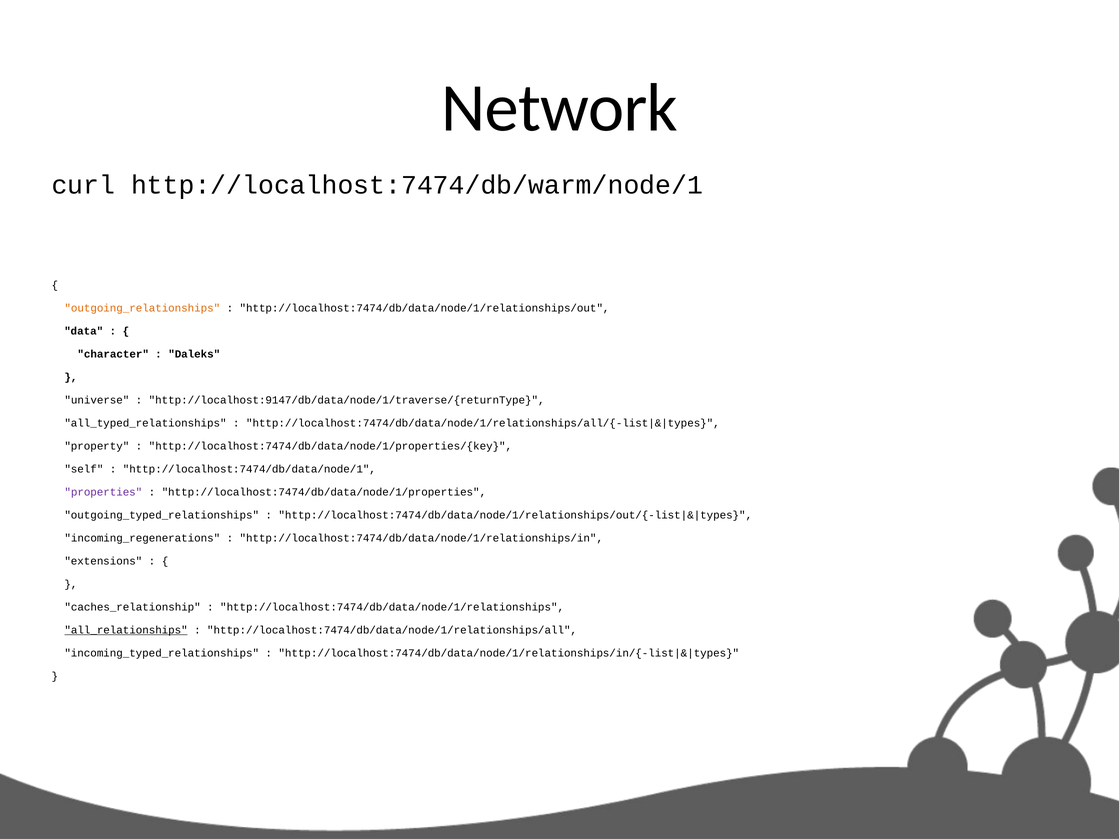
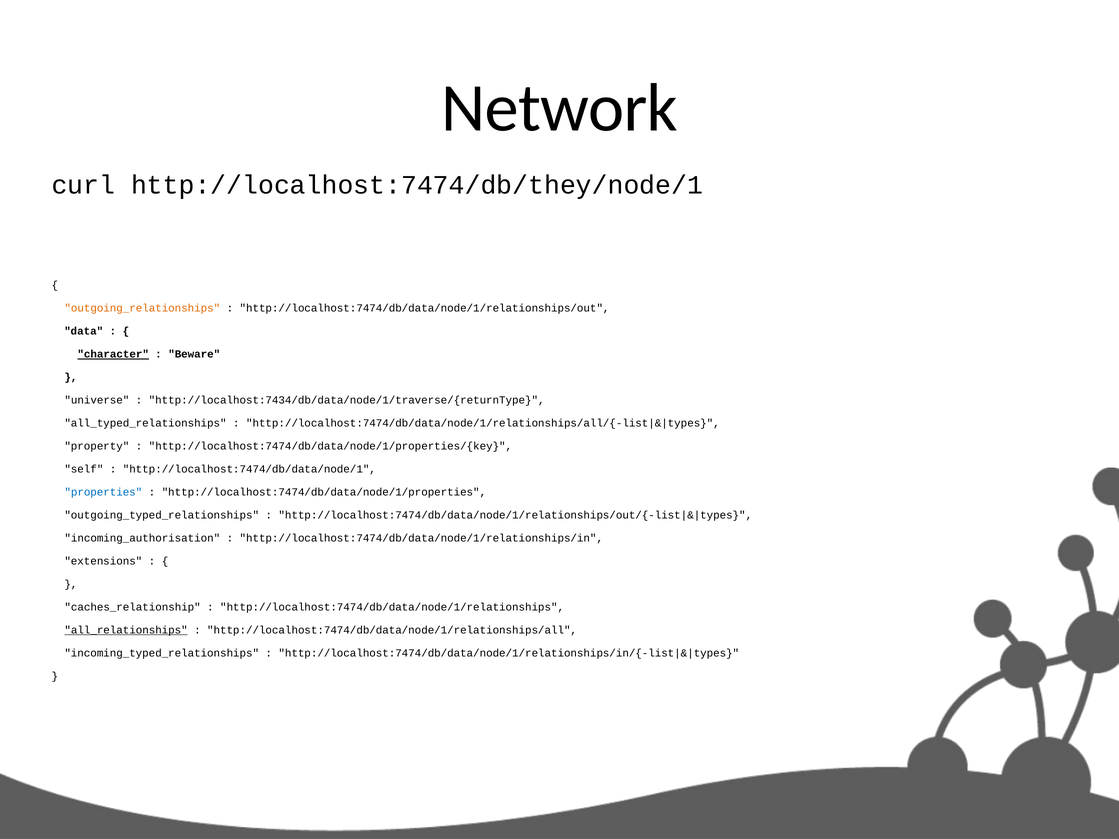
http://localhost:7474/db/warm/node/1: http://localhost:7474/db/warm/node/1 -> http://localhost:7474/db/they/node/1
character underline: none -> present
Daleks: Daleks -> Beware
http://localhost:9147/db/data/node/1/traverse/{returnType: http://localhost:9147/db/data/node/1/traverse/{returnType -> http://localhost:7434/db/data/node/1/traverse/{returnType
properties colour: purple -> blue
incoming_regenerations: incoming_regenerations -> incoming_authorisation
